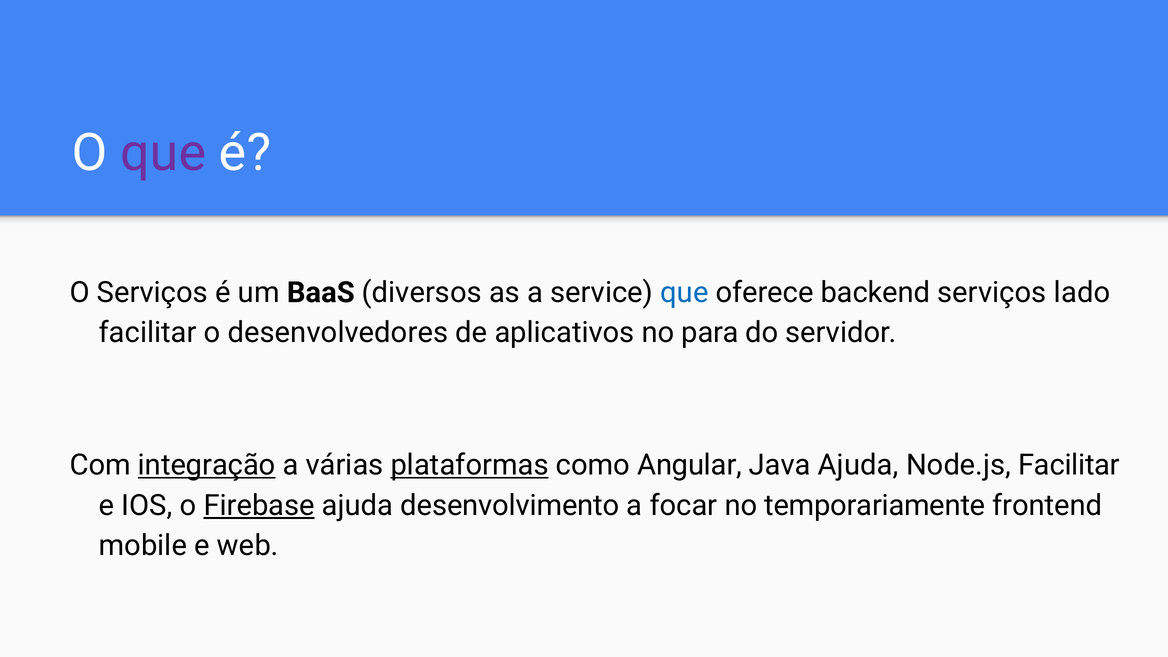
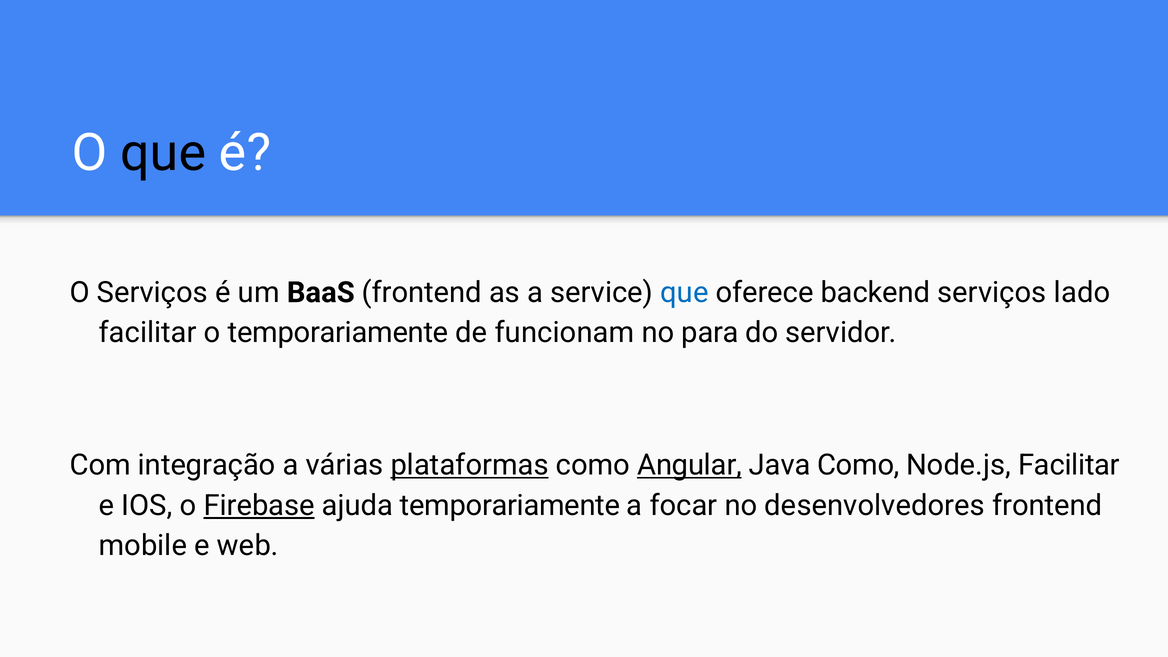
que at (163, 153) colour: purple -> black
BaaS diversos: diversos -> frontend
o desenvolvedores: desenvolvedores -> temporariamente
aplicativos: aplicativos -> funcionam
integração underline: present -> none
Angular underline: none -> present
Java Ajuda: Ajuda -> Como
ajuda desenvolvimento: desenvolvimento -> temporariamente
temporariamente: temporariamente -> desenvolvedores
